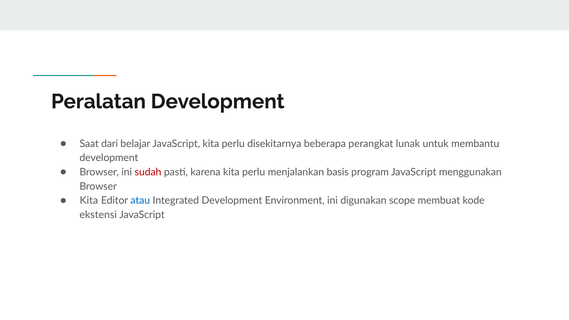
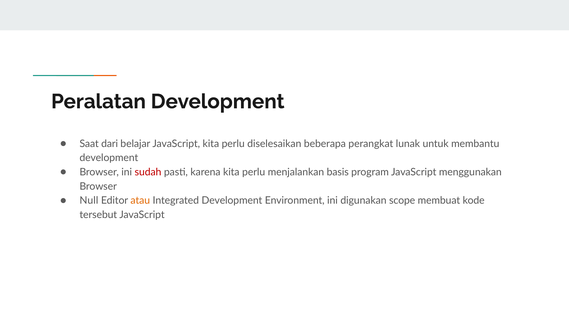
disekitarnya: disekitarnya -> diselesaikan
Kita at (89, 201): Kita -> Null
atau colour: blue -> orange
ekstensi: ekstensi -> tersebut
